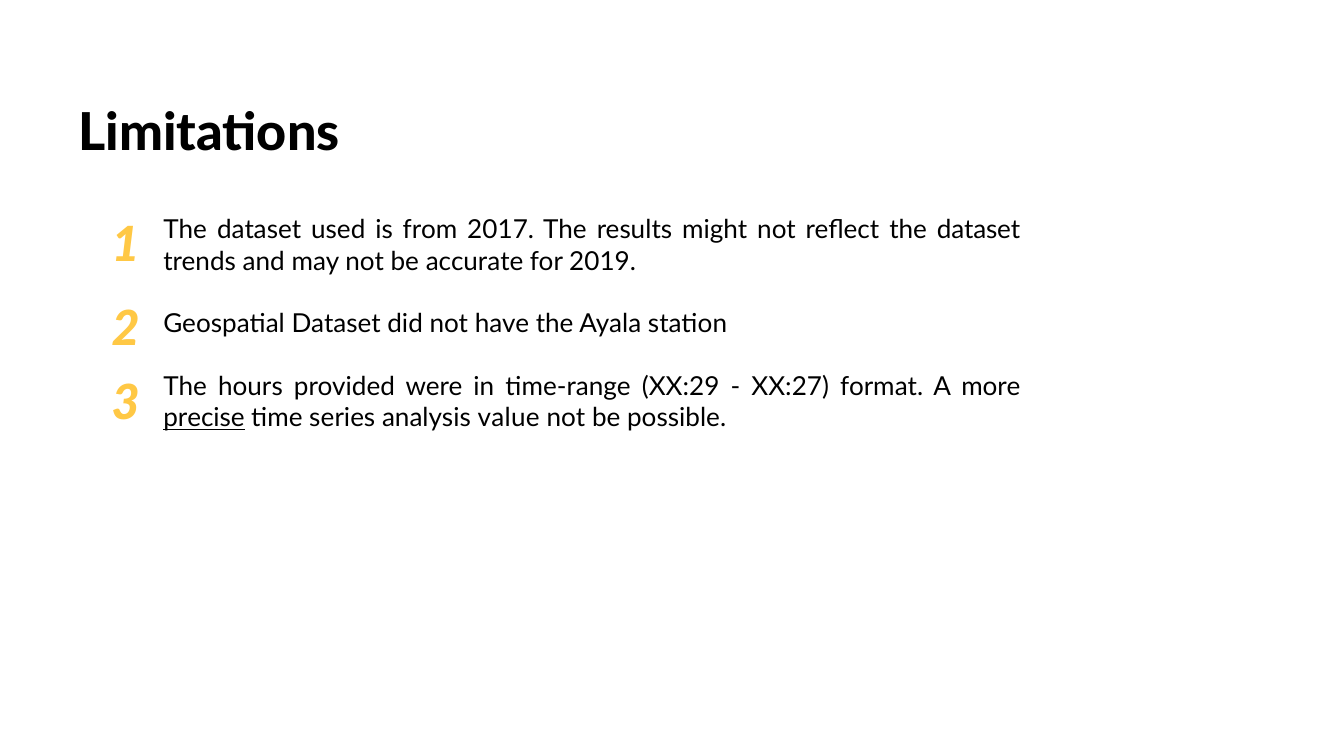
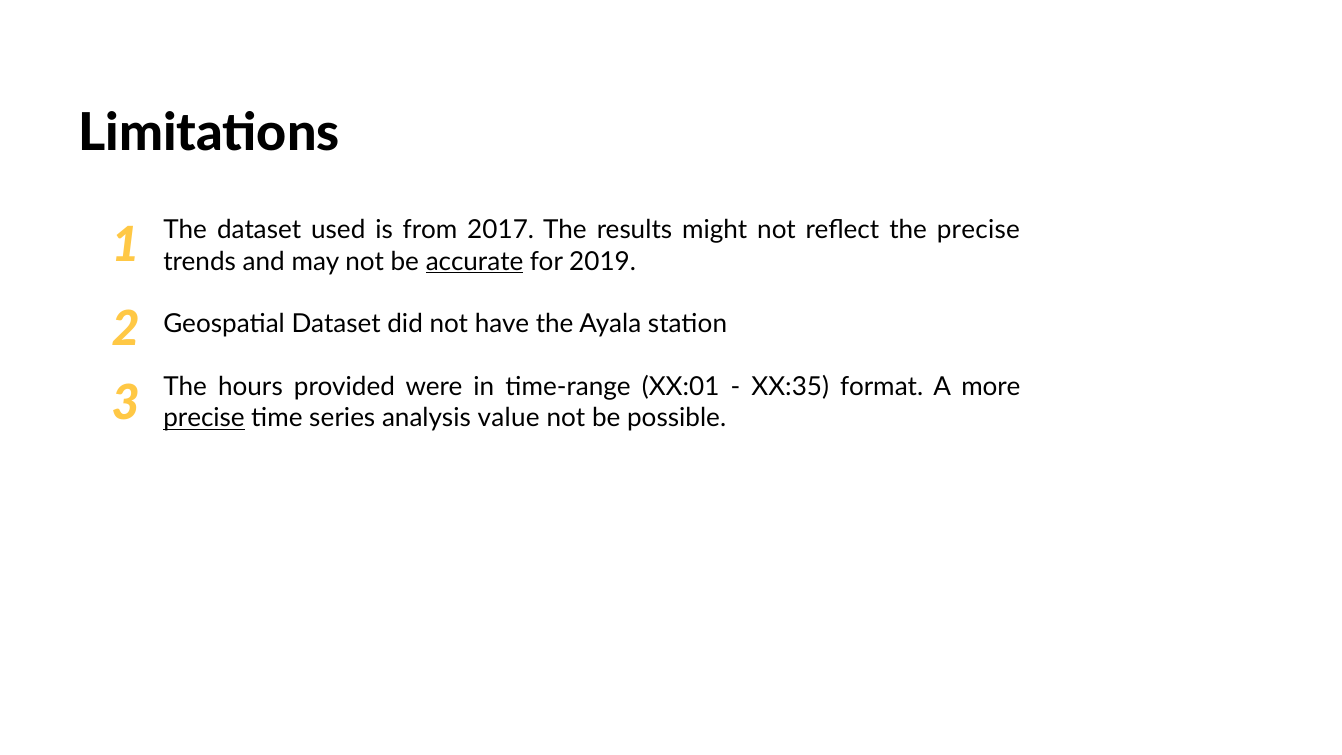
reflect the dataset: dataset -> precise
accurate underline: none -> present
XX:29: XX:29 -> XX:01
XX:27: XX:27 -> XX:35
